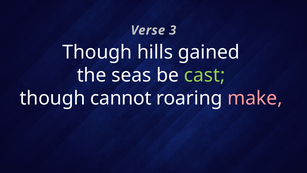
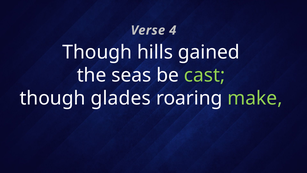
3: 3 -> 4
cannot: cannot -> glades
make colour: pink -> light green
